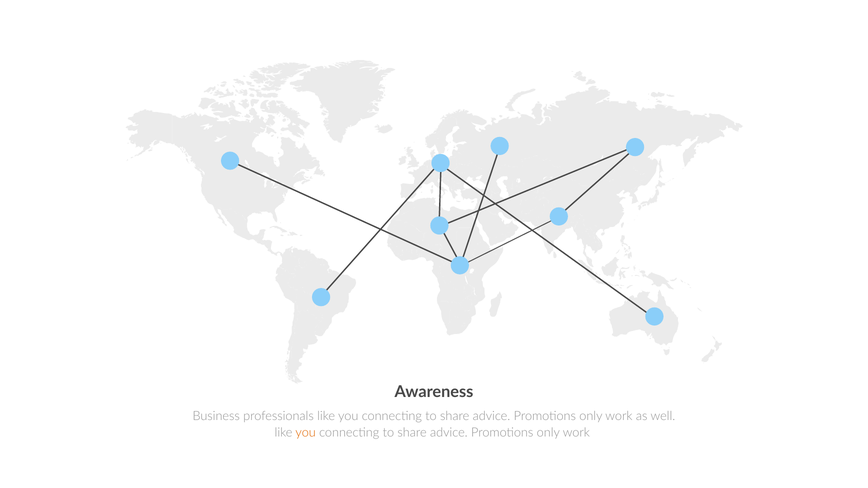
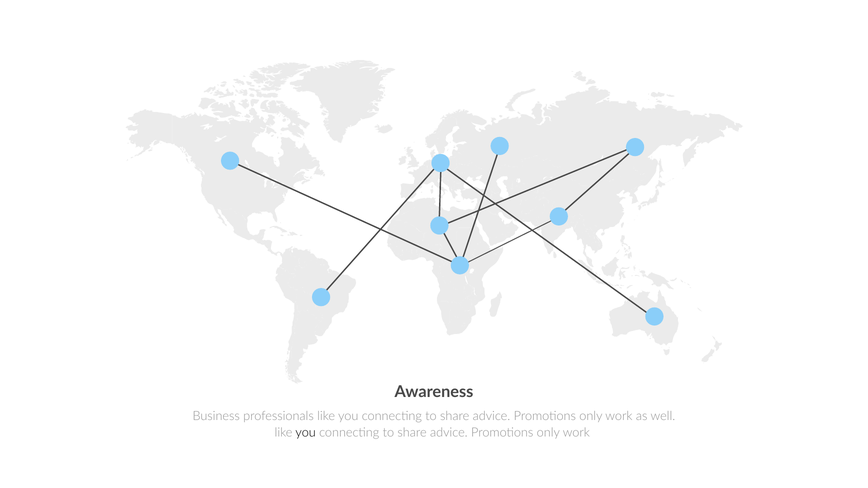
you at (306, 433) colour: orange -> black
